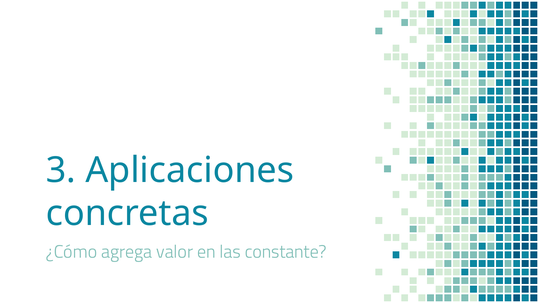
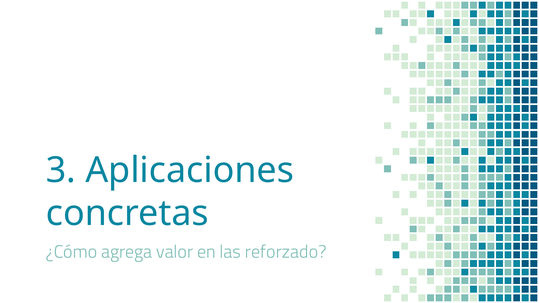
constante: constante -> reforzado
